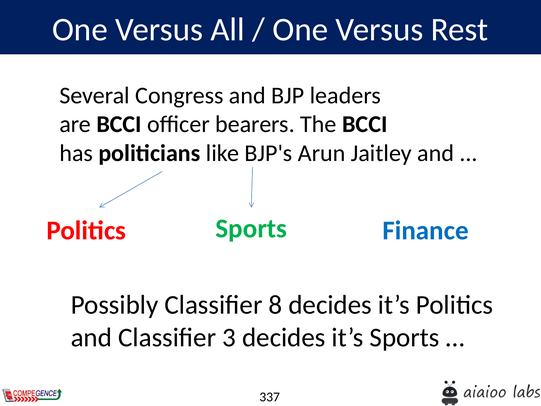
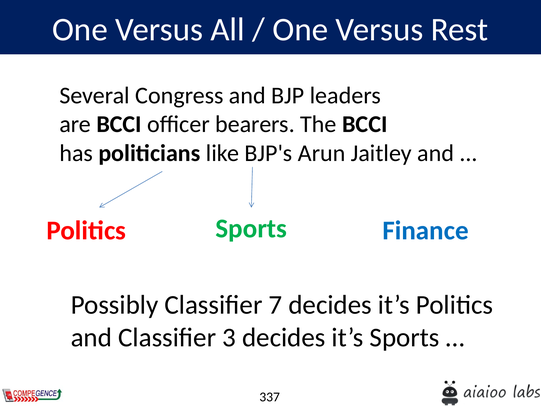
8: 8 -> 7
